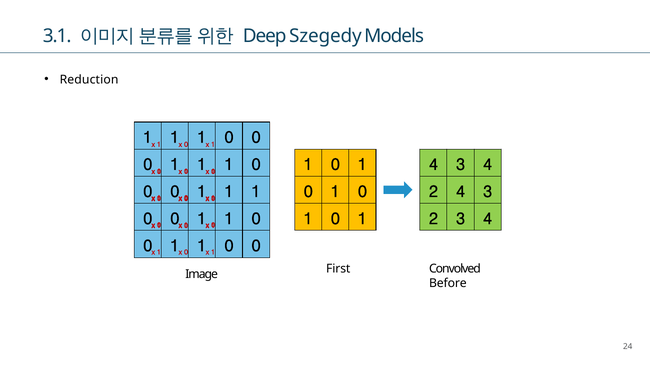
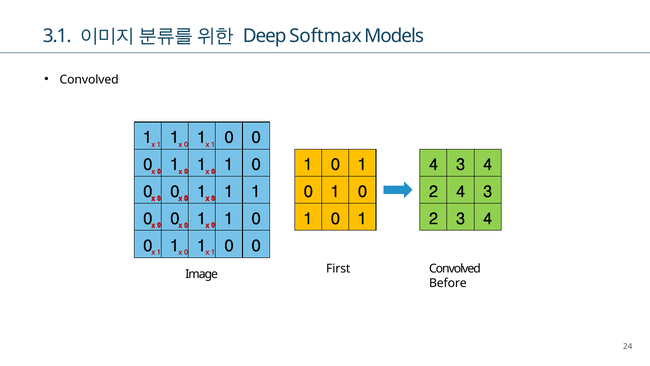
Szegedy: Szegedy -> Softmax
Reduction at (89, 79): Reduction -> Convolved
